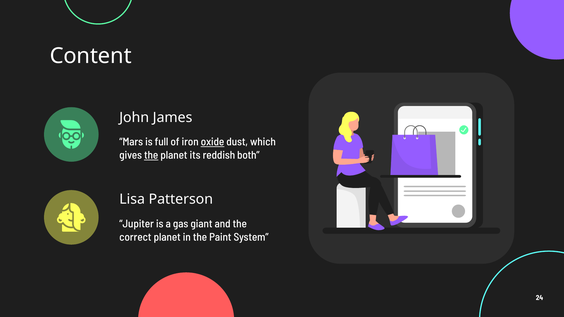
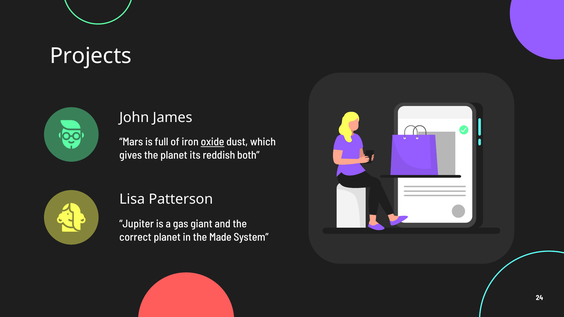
Content: Content -> Projects
the at (151, 155) underline: present -> none
Paint: Paint -> Made
